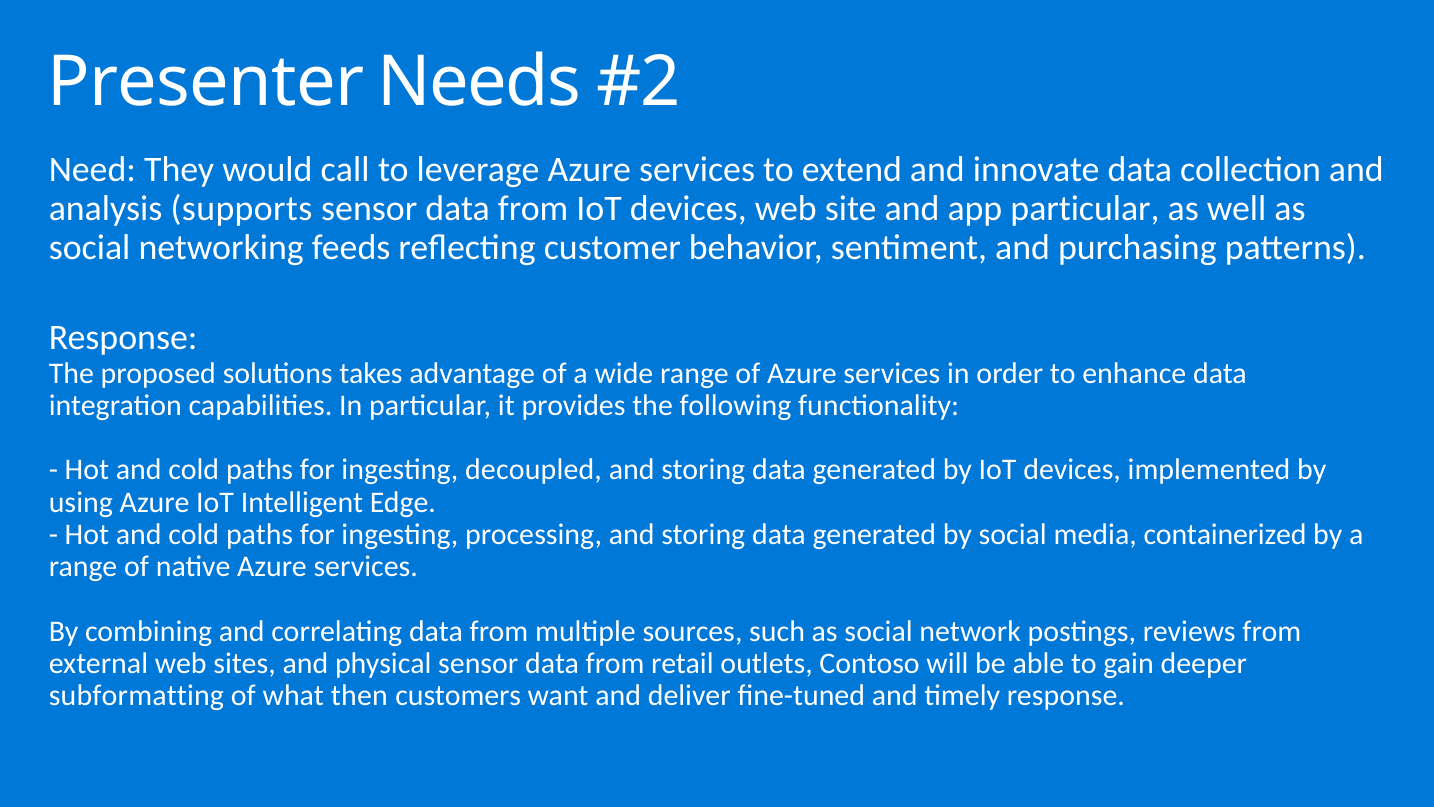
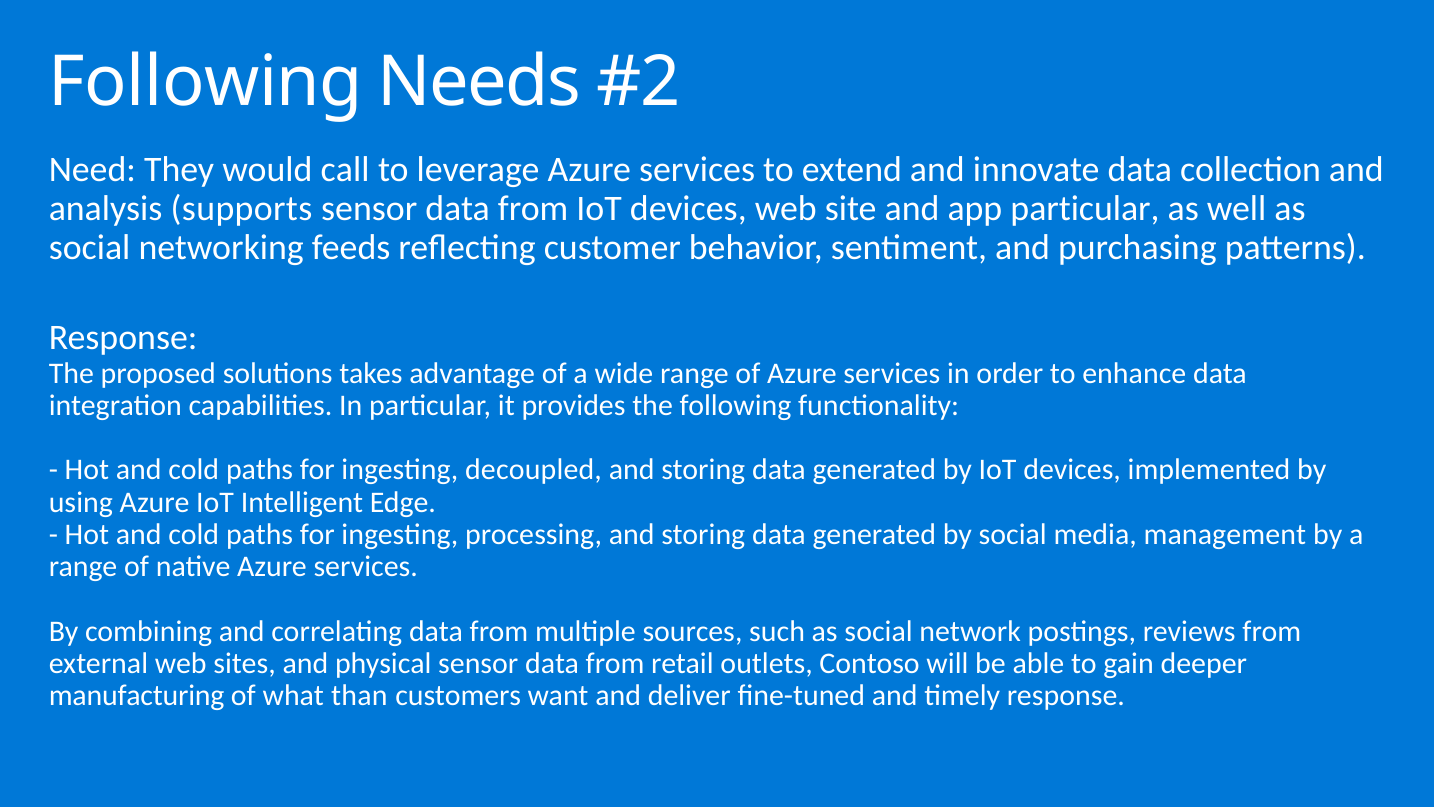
Presenter at (206, 82): Presenter -> Following
containerized: containerized -> management
subformatting: subformatting -> manufacturing
then: then -> than
